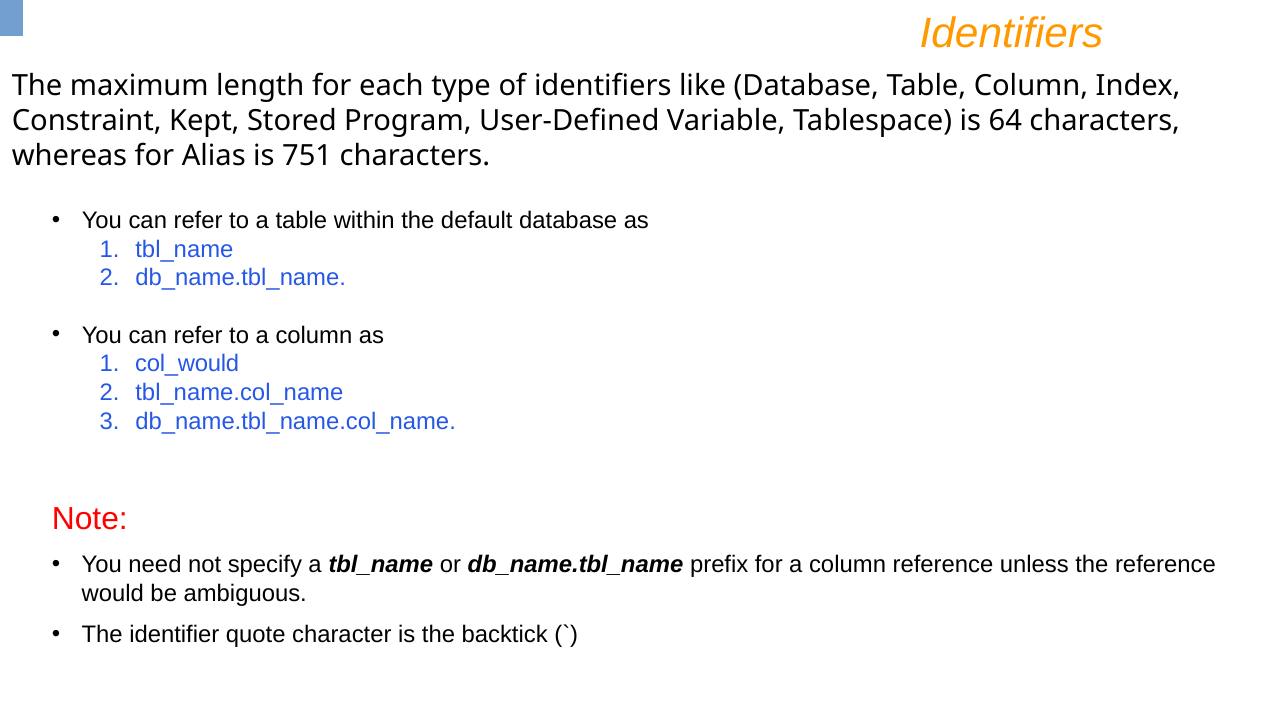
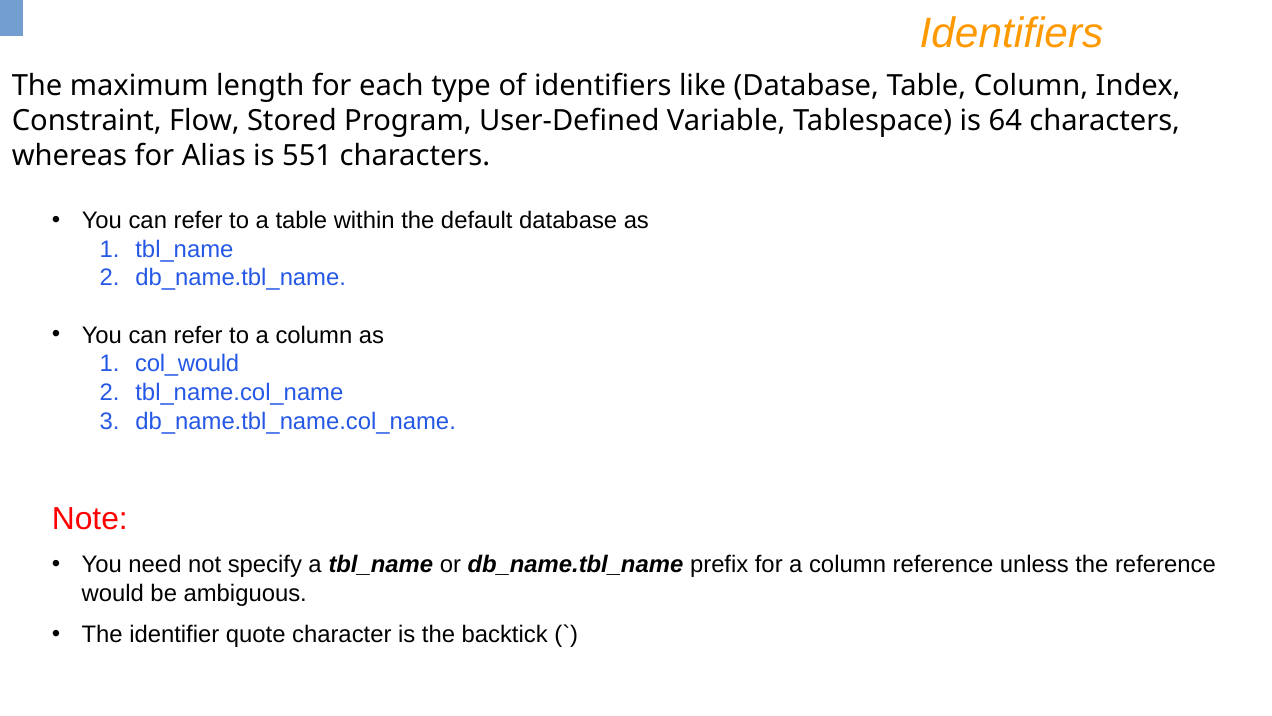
Kept: Kept -> Flow
751: 751 -> 551
